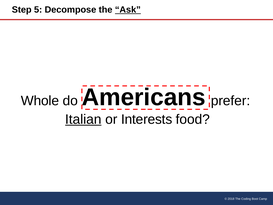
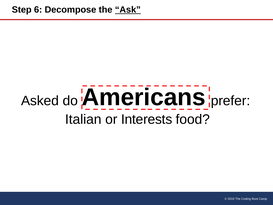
5: 5 -> 6
Whole: Whole -> Asked
Italian underline: present -> none
